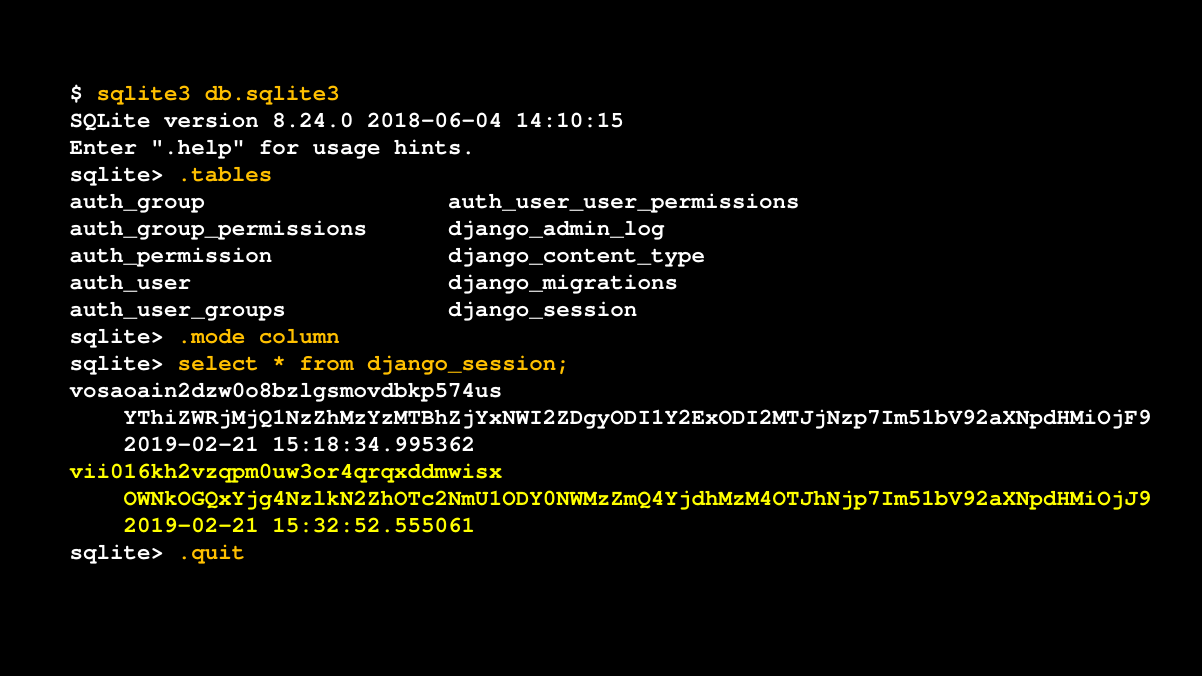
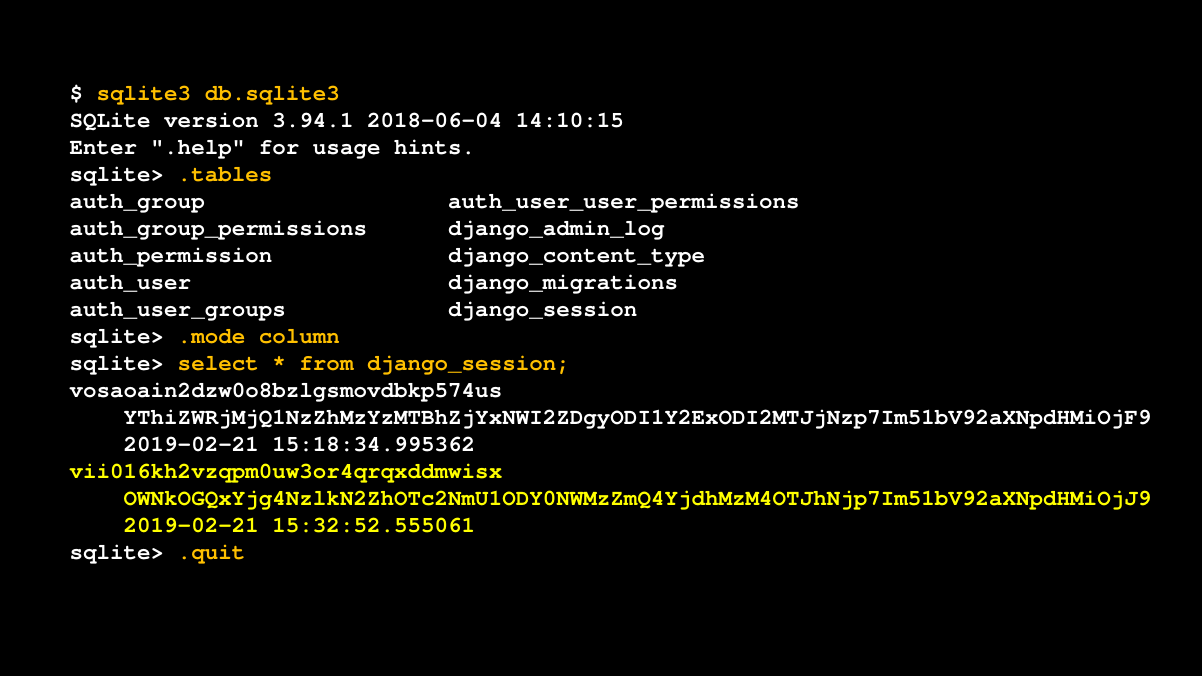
8.24.0: 8.24.0 -> 3.94.1
